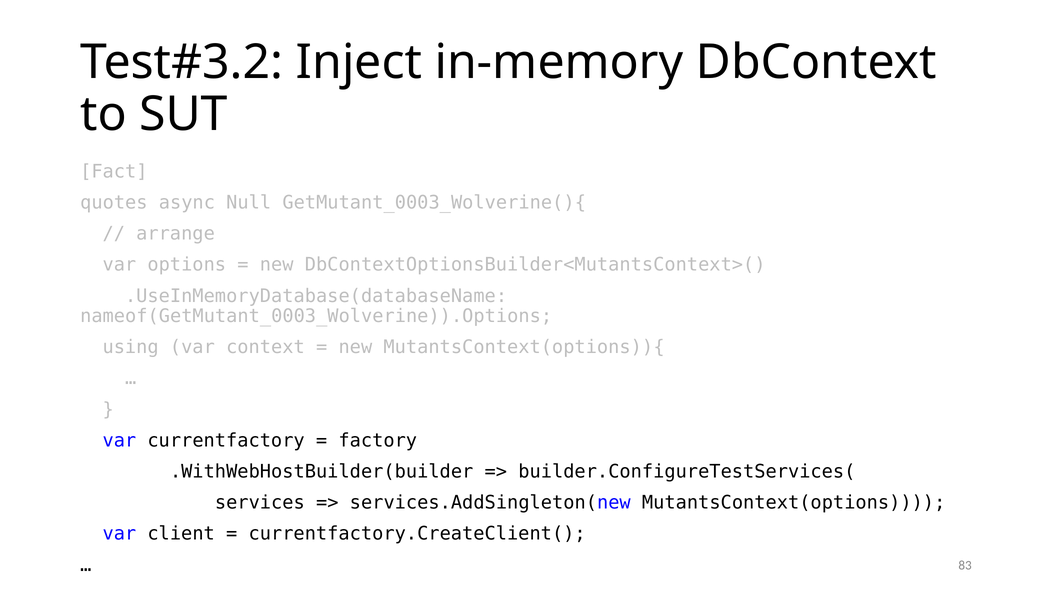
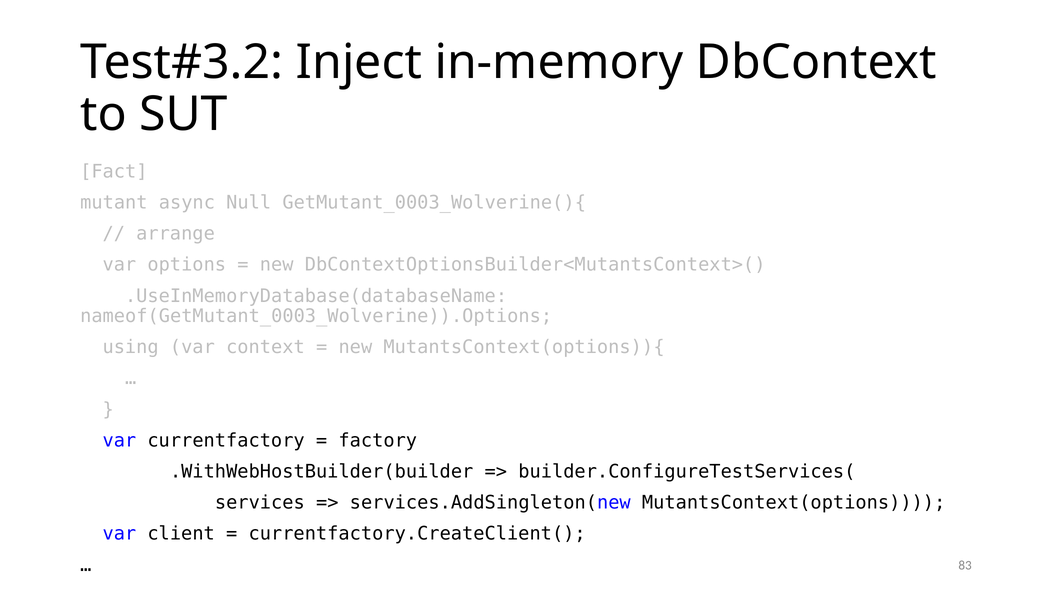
quotes: quotes -> mutant
